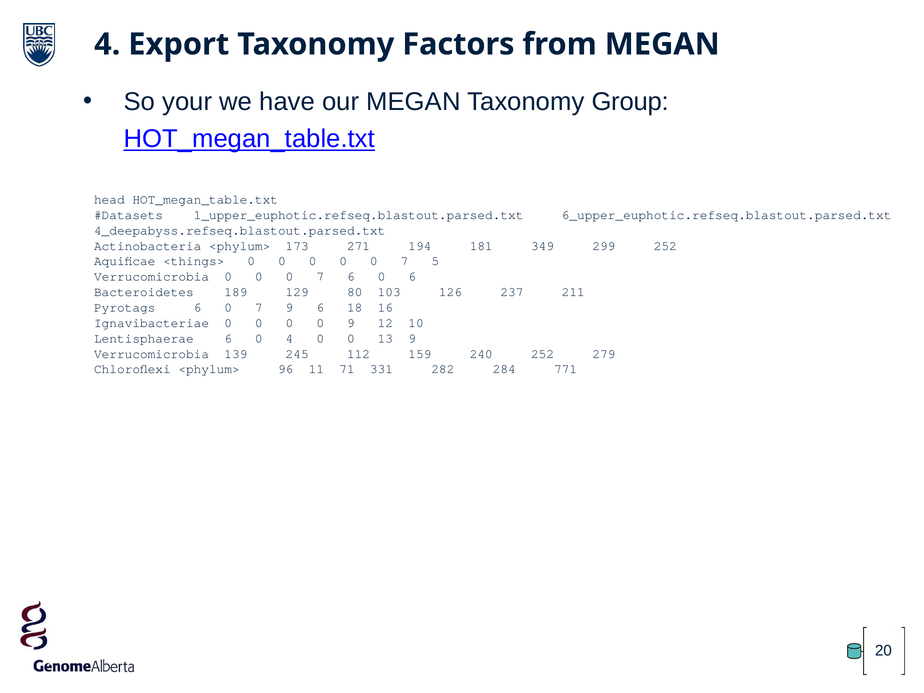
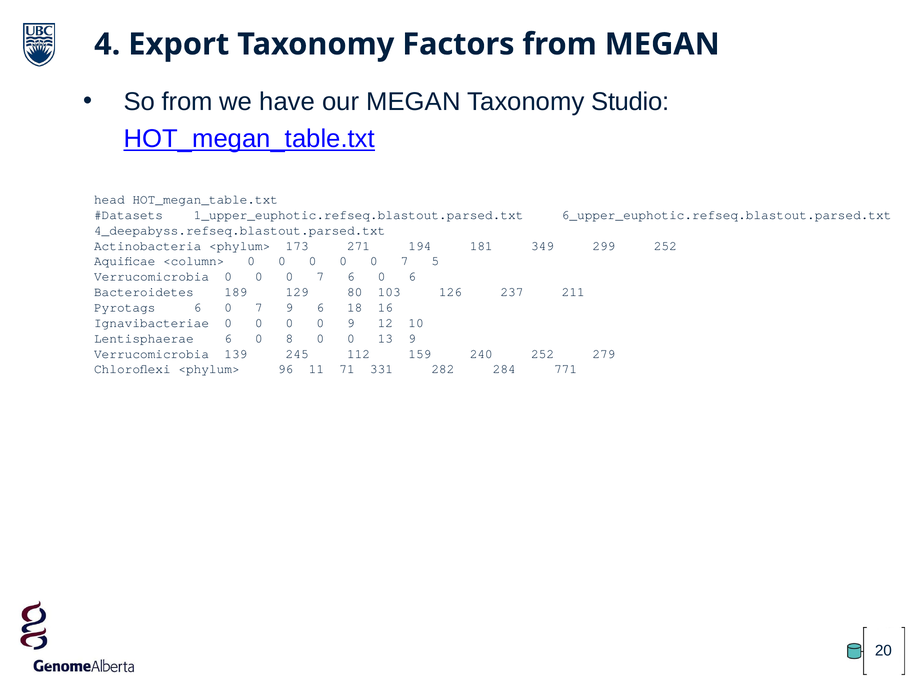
So your: your -> from
Group: Group -> Studio
<things>: <things> -> <column>
0 4: 4 -> 8
